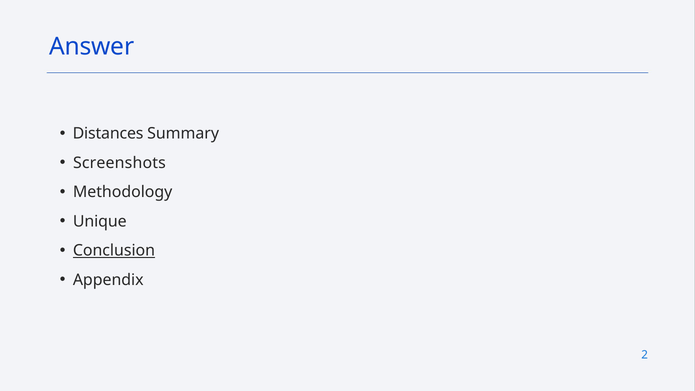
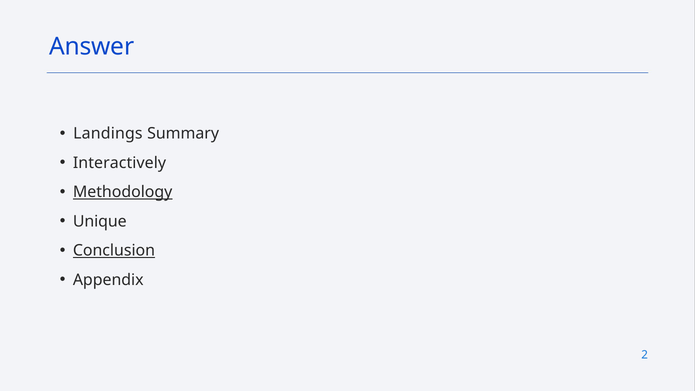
Distances: Distances -> Landings
Screenshots: Screenshots -> Interactively
Methodology underline: none -> present
